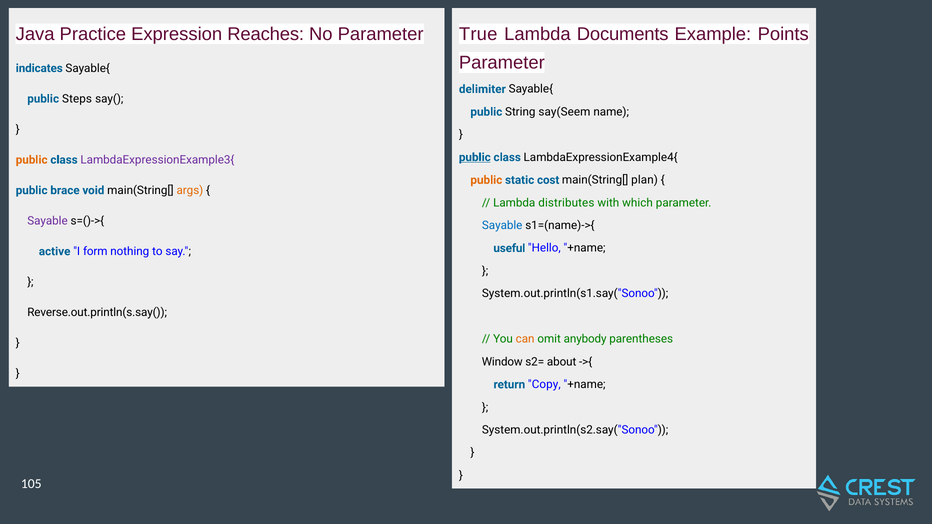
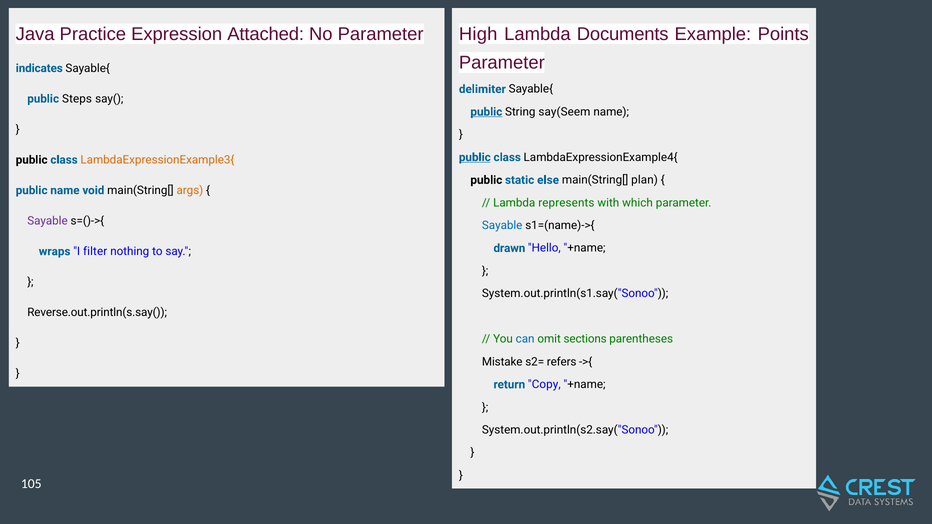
Reaches: Reaches -> Attached
True: True -> High
public at (486, 112) underline: none -> present
public at (32, 160) colour: orange -> black
LambdaExpressionExample3{ colour: purple -> orange
public at (486, 180) colour: orange -> black
cost: cost -> else
public brace: brace -> name
distributes: distributes -> represents
useful: useful -> drawn
active: active -> wraps
form: form -> filter
can colour: orange -> blue
anybody: anybody -> sections
Window: Window -> Mistake
about: about -> refers
